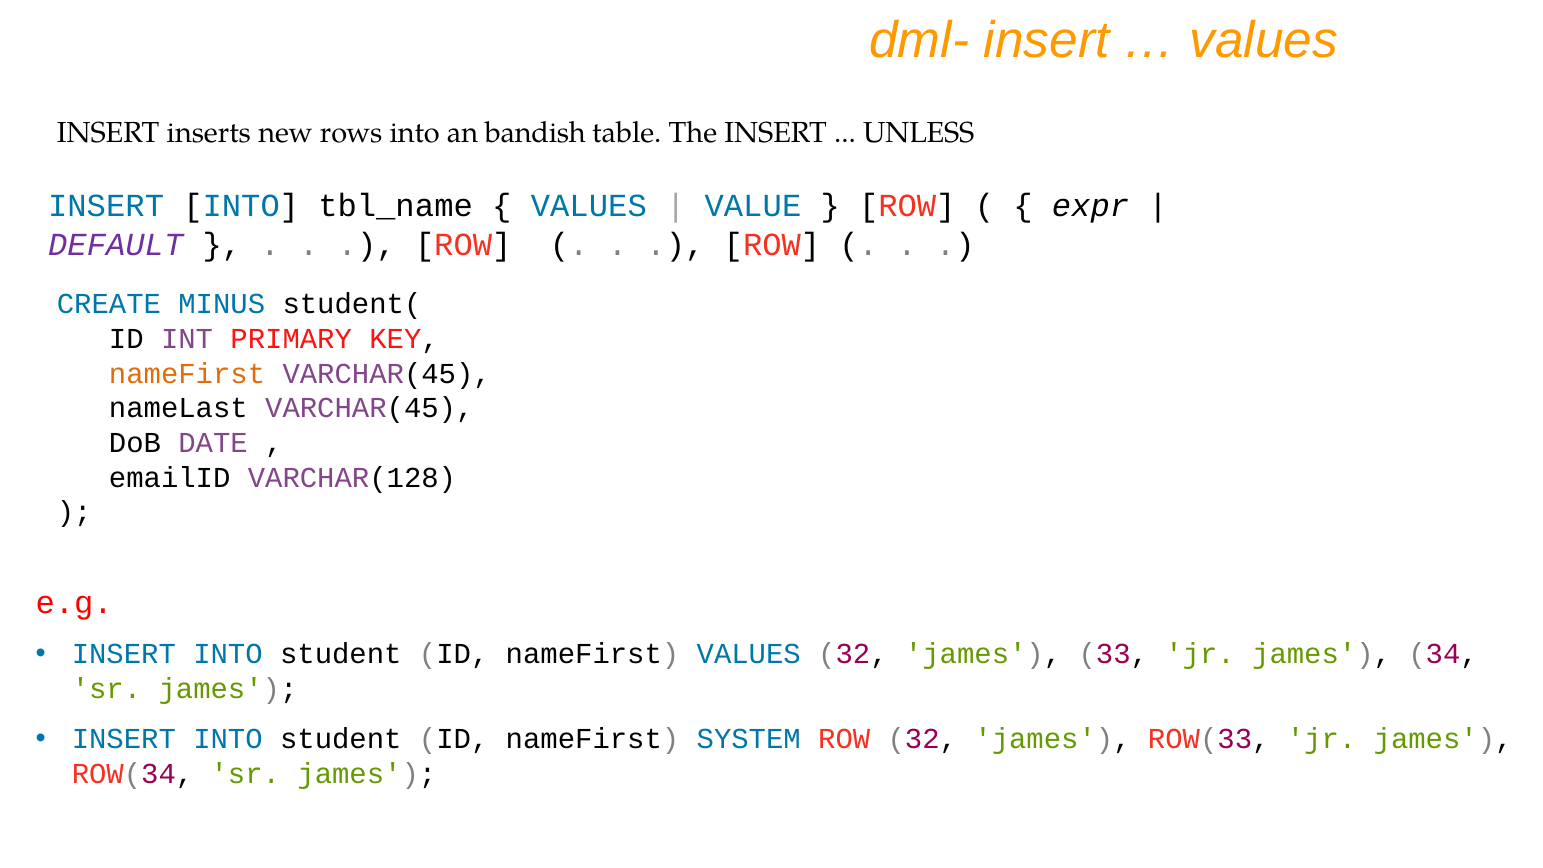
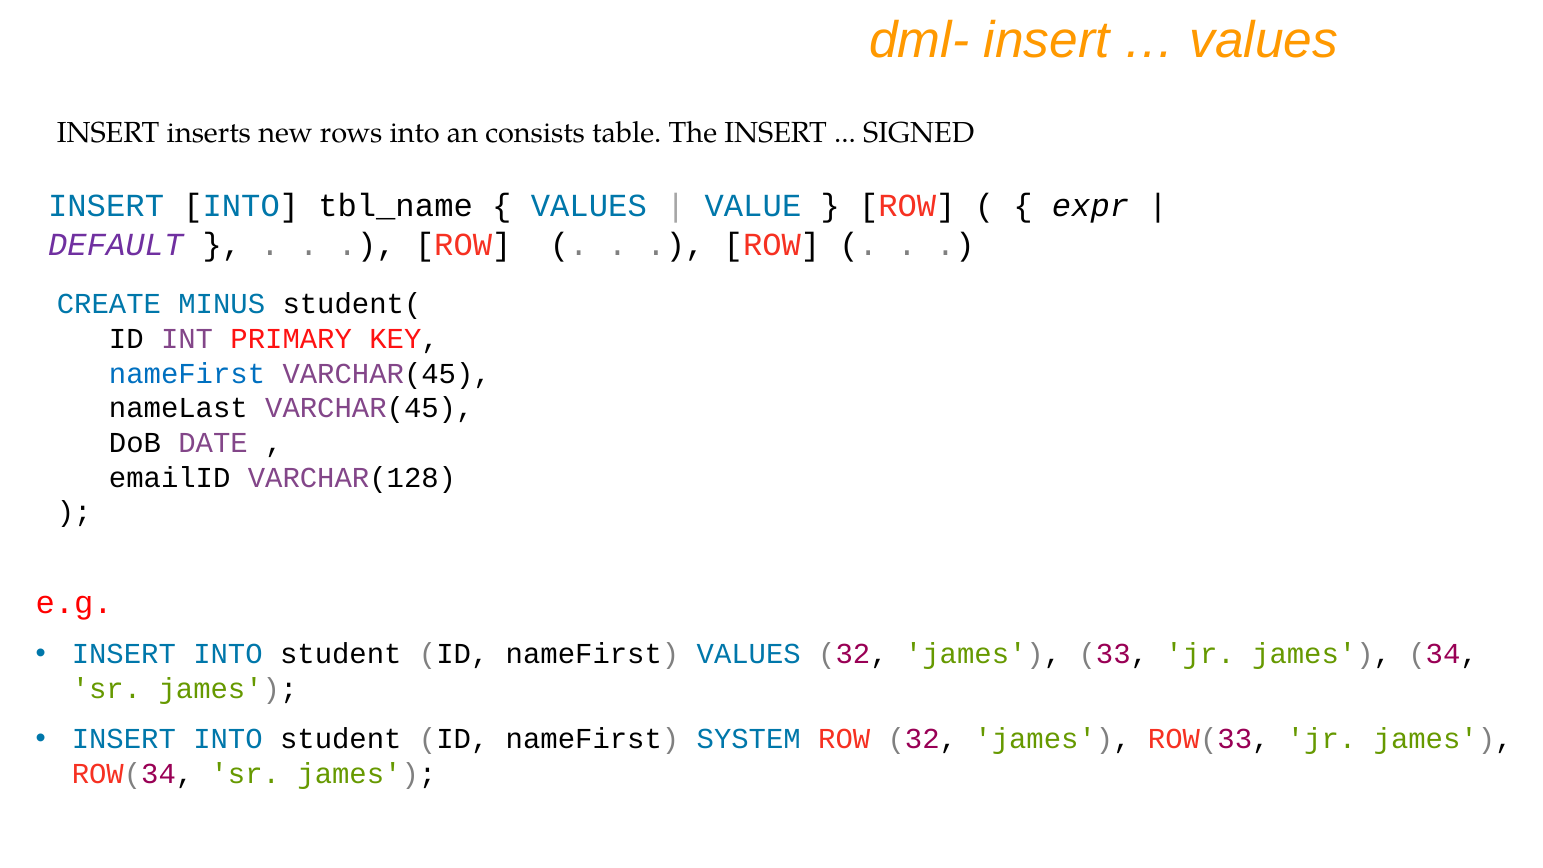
bandish: bandish -> consists
UNLESS: UNLESS -> SIGNED
nameFirst at (187, 374) colour: orange -> blue
